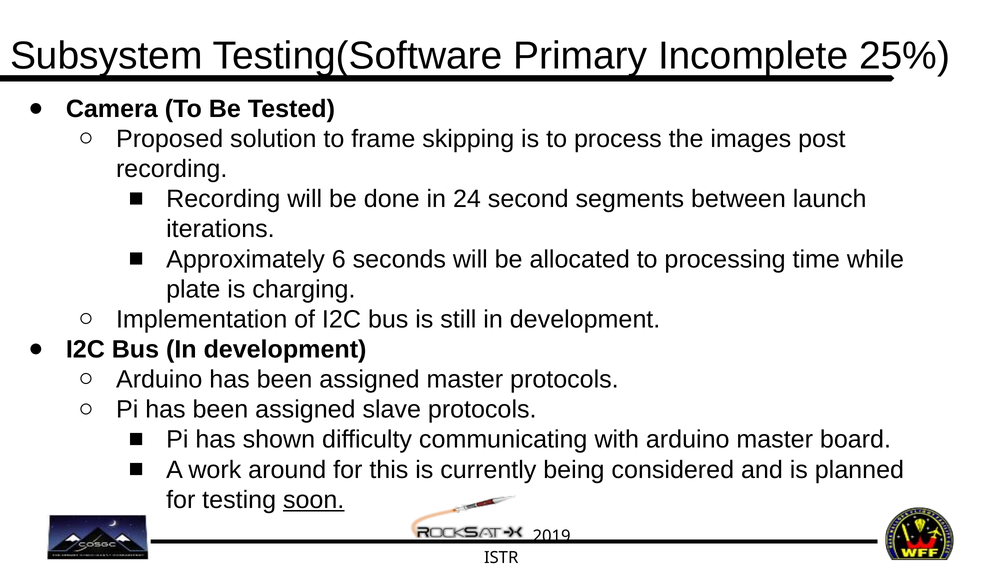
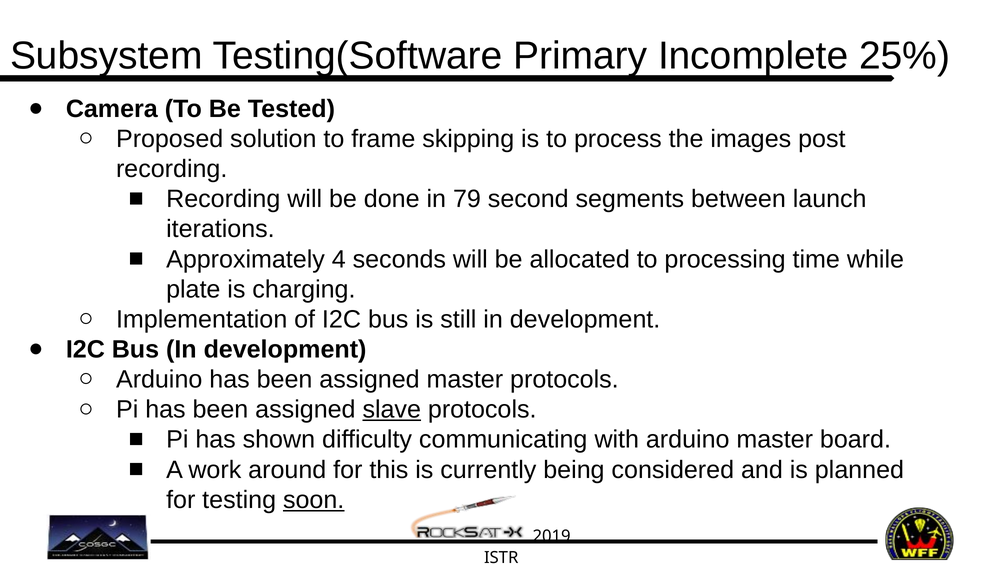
24: 24 -> 79
6: 6 -> 4
slave underline: none -> present
